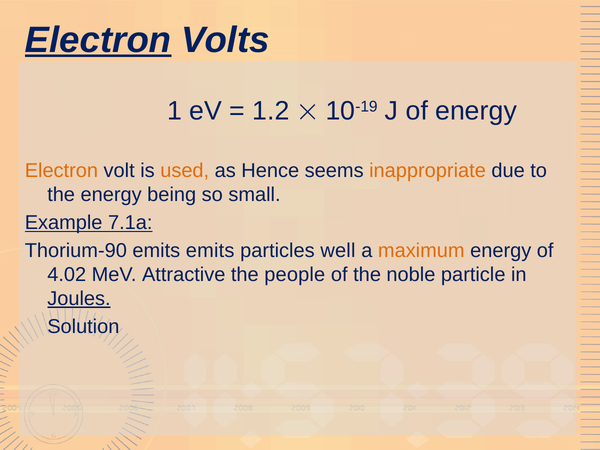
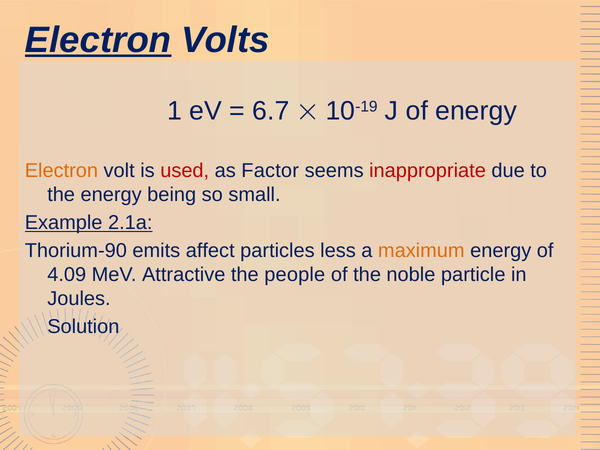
1.2: 1.2 -> 6.7
used colour: orange -> red
Hence: Hence -> Factor
inappropriate colour: orange -> red
7.1a: 7.1a -> 2.1a
emits emits: emits -> affect
well: well -> less
4.02: 4.02 -> 4.09
Joules underline: present -> none
